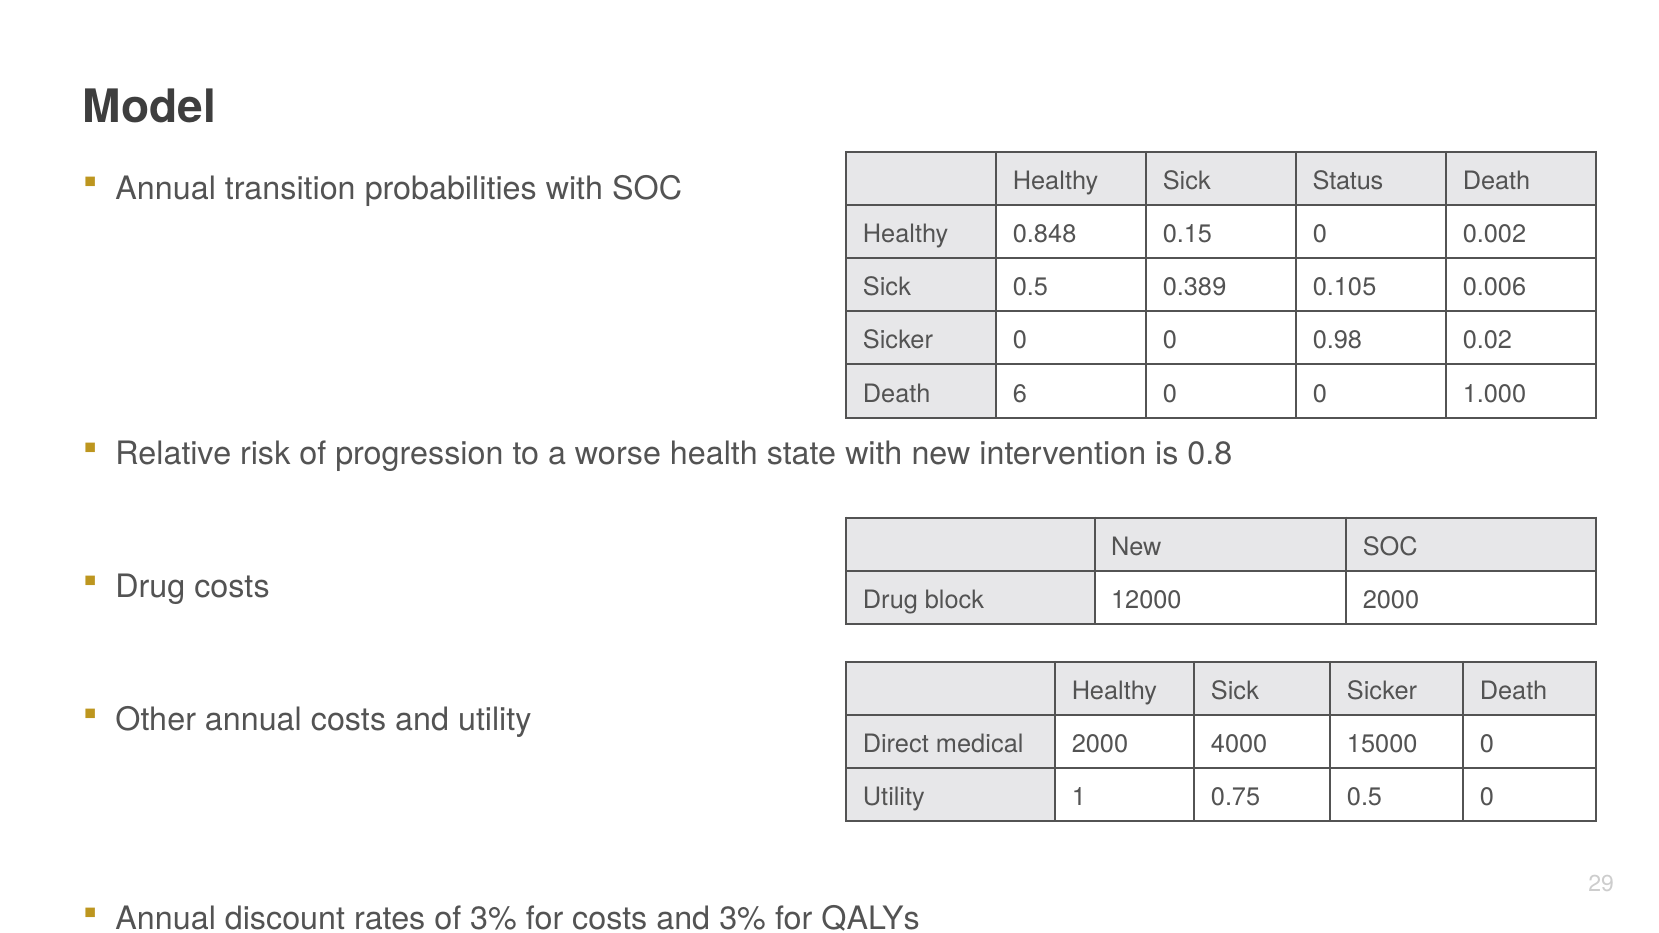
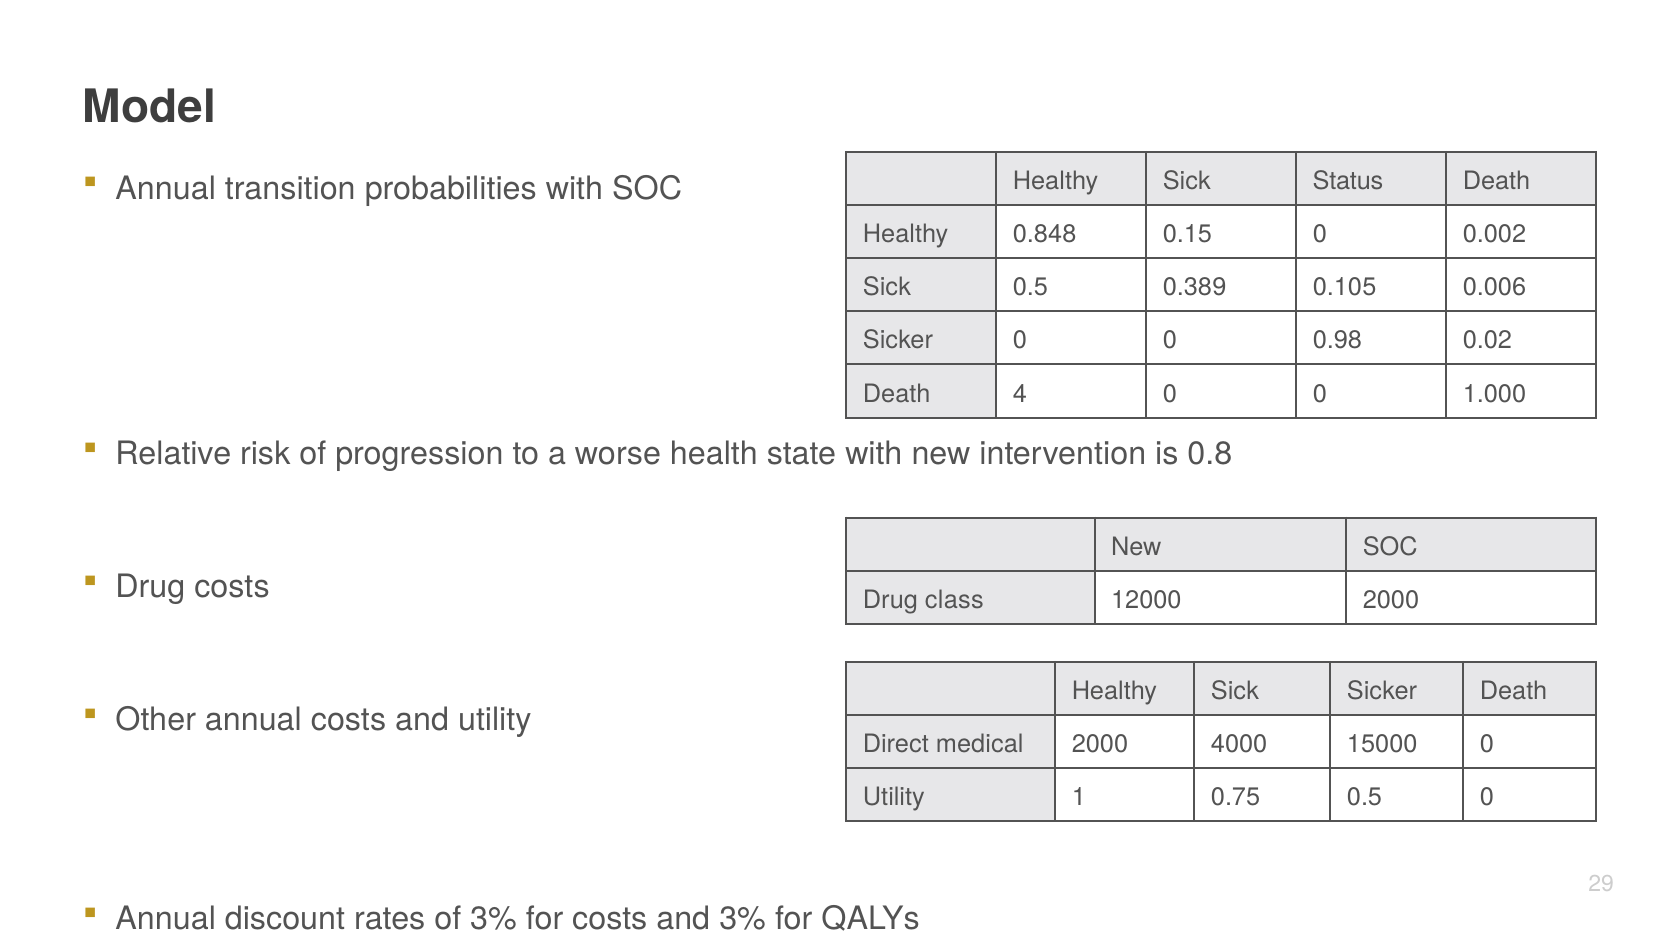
6: 6 -> 4
block: block -> class
